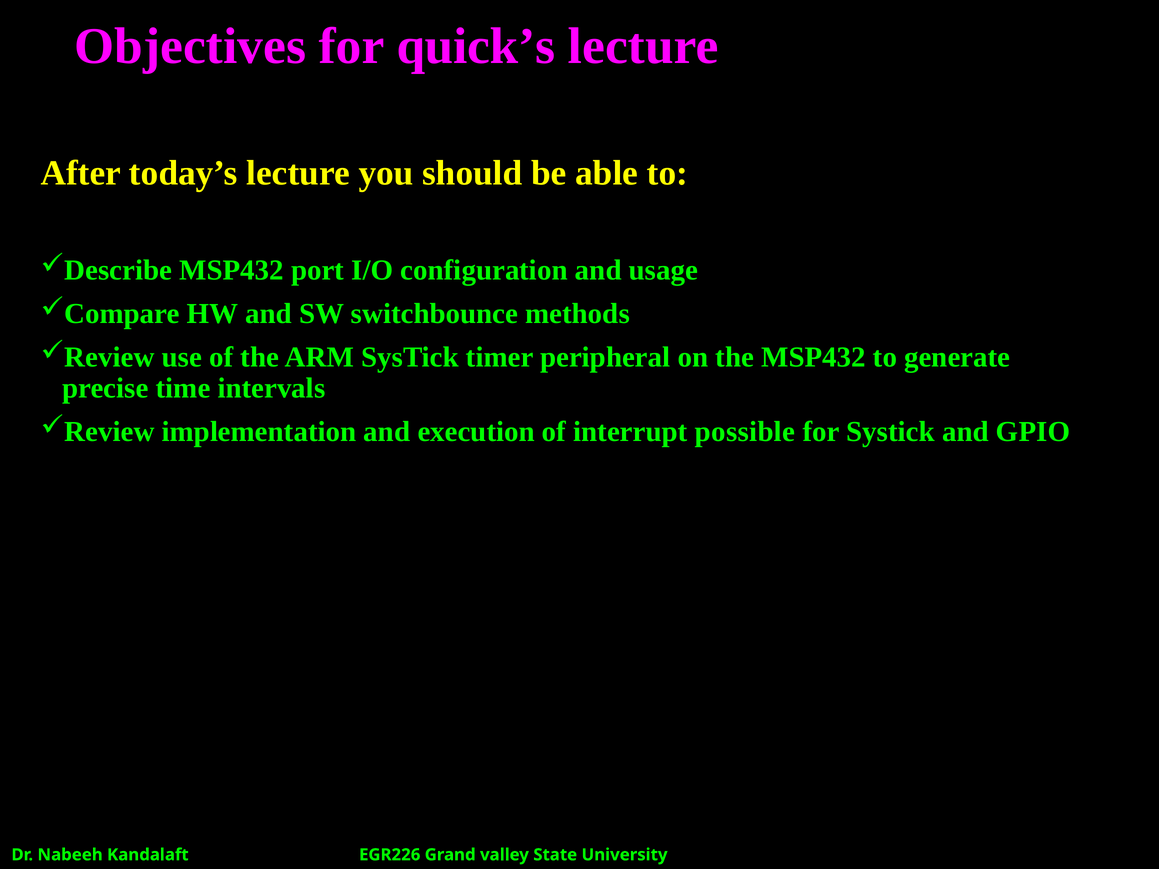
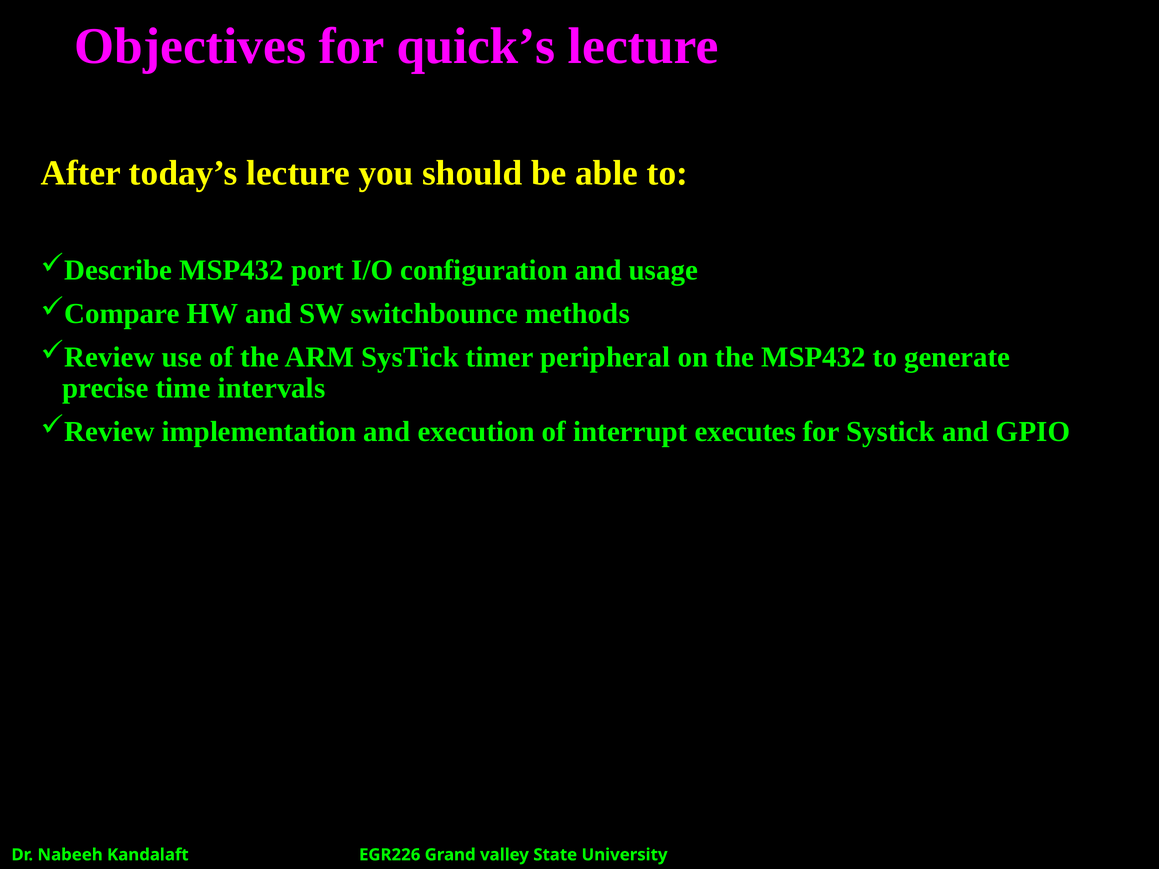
possible: possible -> executes
